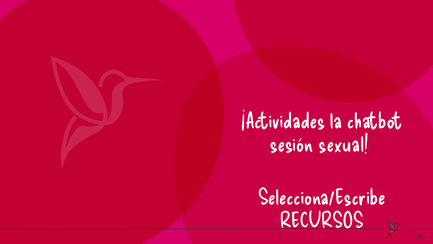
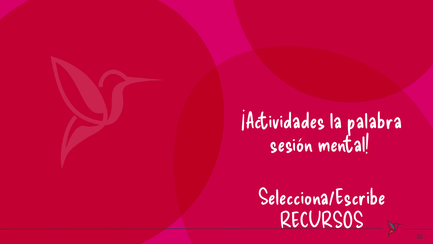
chatbot: chatbot -> palabra
sexual: sexual -> mental
